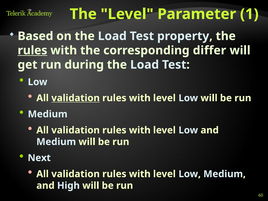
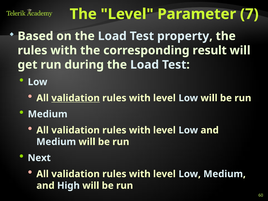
1: 1 -> 7
rules at (32, 50) underline: present -> none
differ: differ -> result
